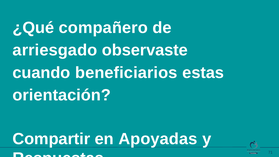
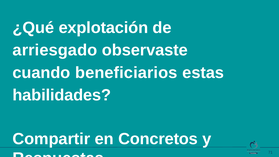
compañero: compañero -> explotación
orientación: orientación -> habilidades
Apoyadas: Apoyadas -> Concretos
